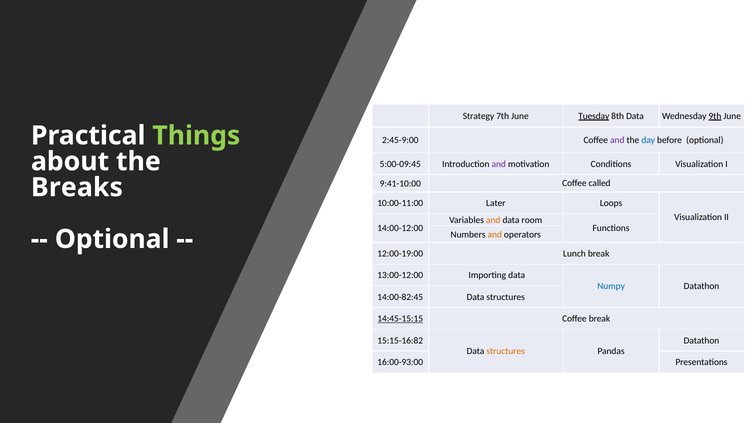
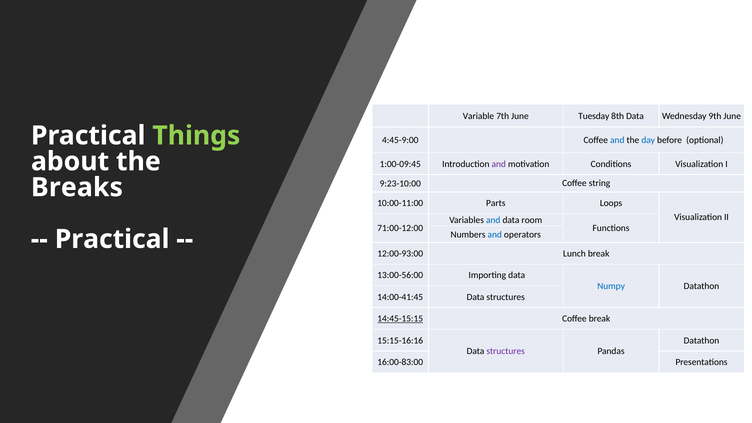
Strategy: Strategy -> Variable
Tuesday underline: present -> none
9th underline: present -> none
2:45-9:00: 2:45-9:00 -> 4:45-9:00
and at (617, 140) colour: purple -> blue
5:00-09:45: 5:00-09:45 -> 1:00-09:45
9:41-10:00: 9:41-10:00 -> 9:23-10:00
called: called -> string
Later: Later -> Parts
and at (493, 220) colour: orange -> blue
14:00-12:00: 14:00-12:00 -> 71:00-12:00
and at (495, 234) colour: orange -> blue
Optional at (112, 239): Optional -> Practical
12:00-19:00: 12:00-19:00 -> 12:00-93:00
13:00-12:00: 13:00-12:00 -> 13:00-56:00
14:00-82:45: 14:00-82:45 -> 14:00-41:45
15:15-16:82: 15:15-16:82 -> 15:15-16:16
structures at (506, 351) colour: orange -> purple
16:00-93:00: 16:00-93:00 -> 16:00-83:00
